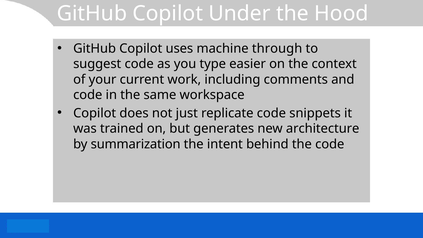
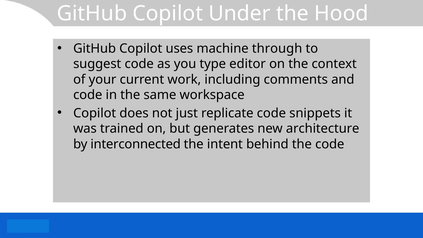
easier: easier -> editor
summarization: summarization -> interconnected
